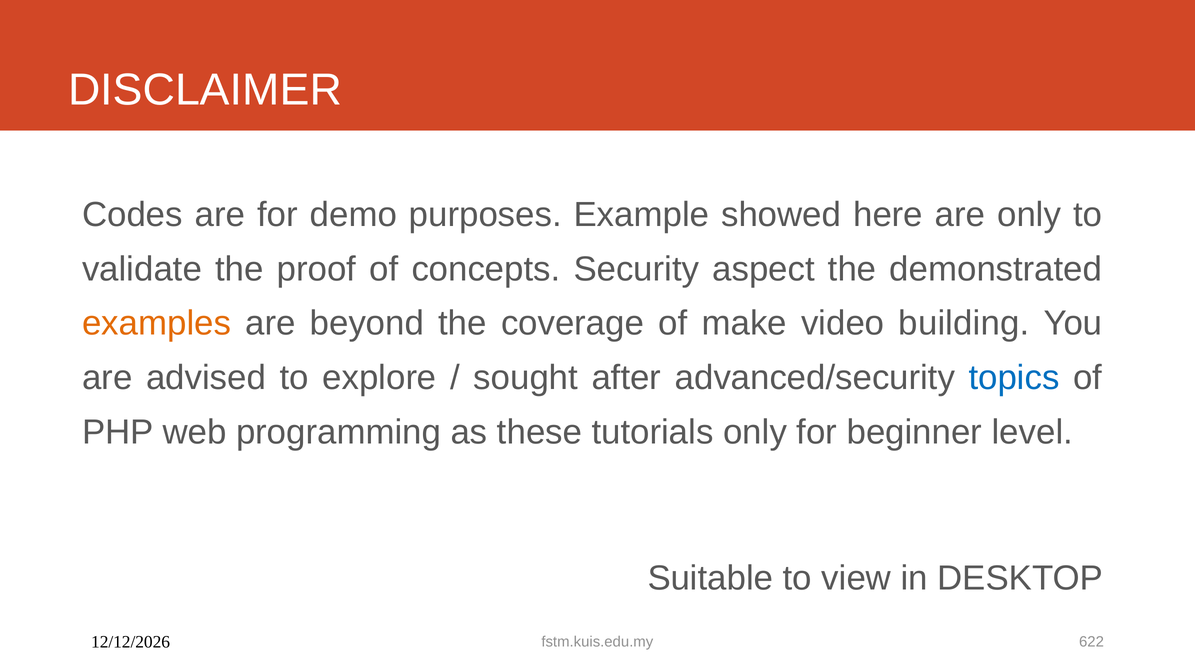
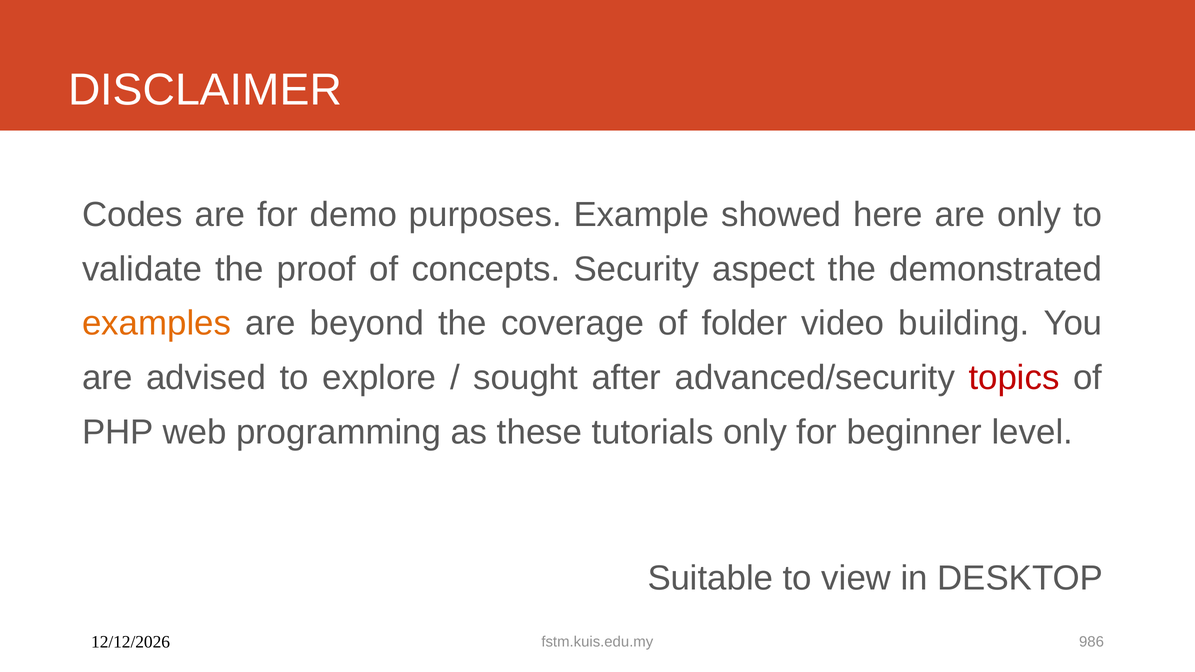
make: make -> folder
topics colour: blue -> red
622: 622 -> 986
